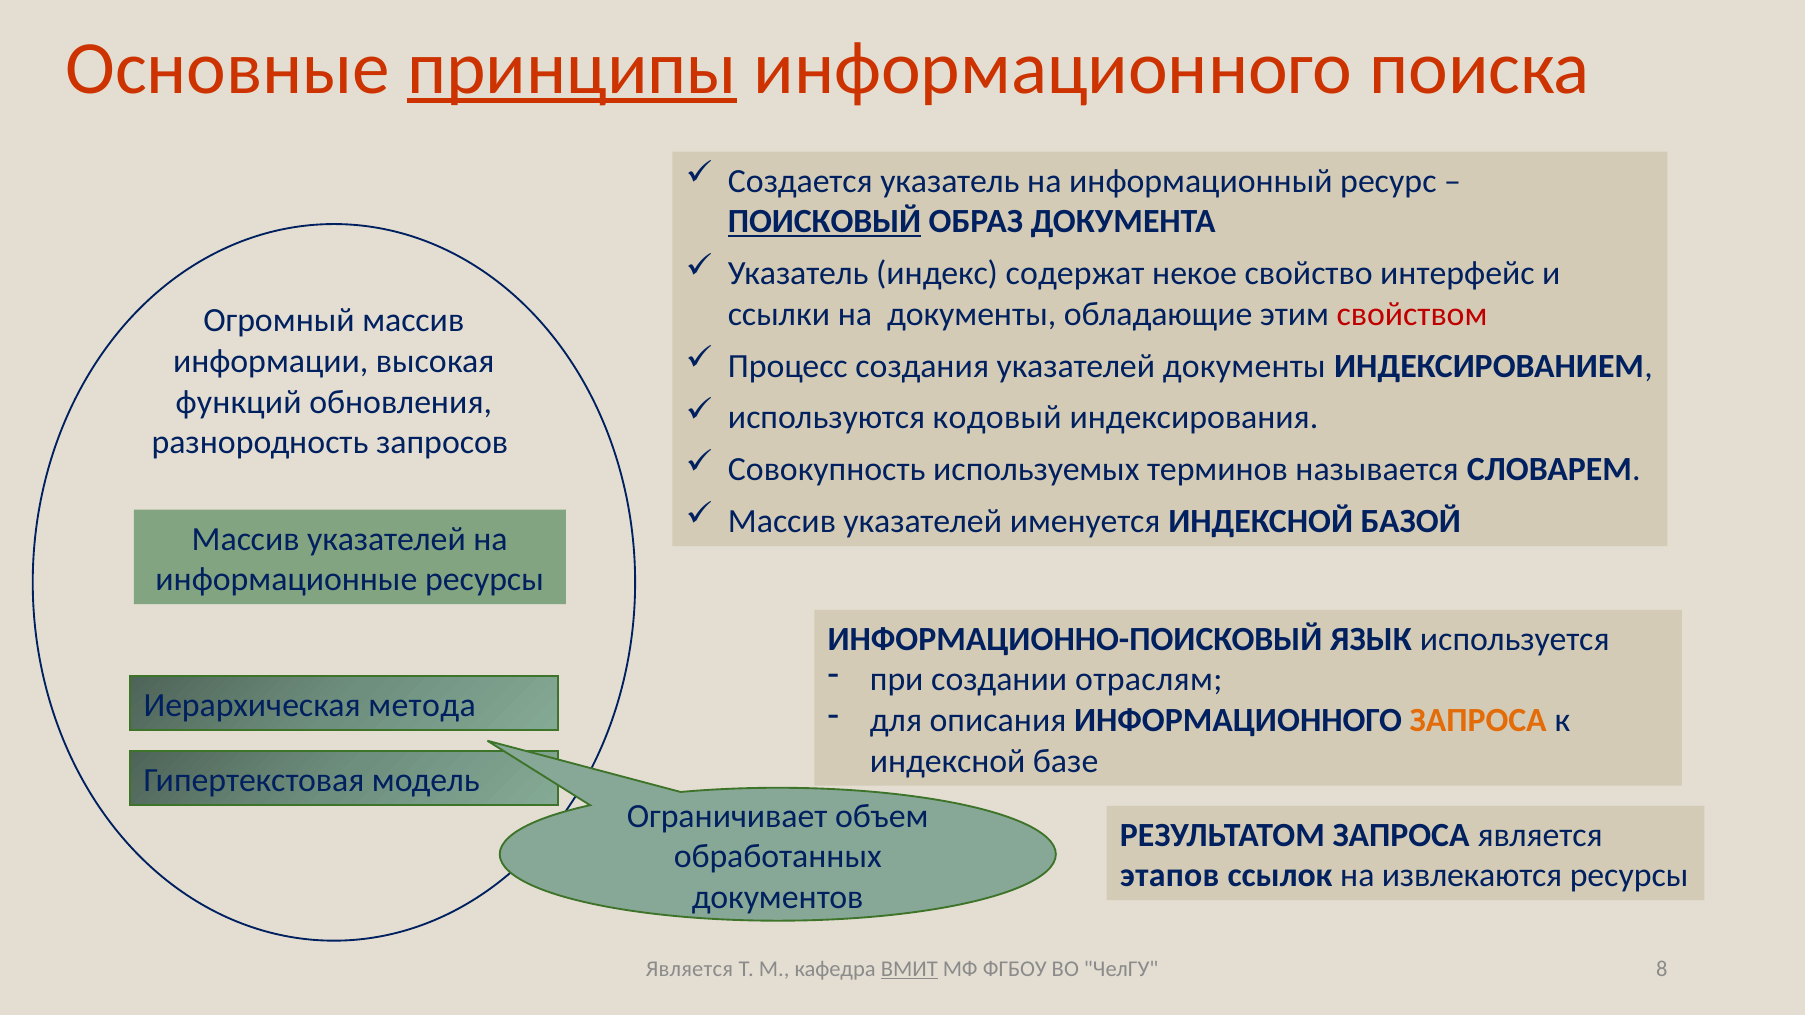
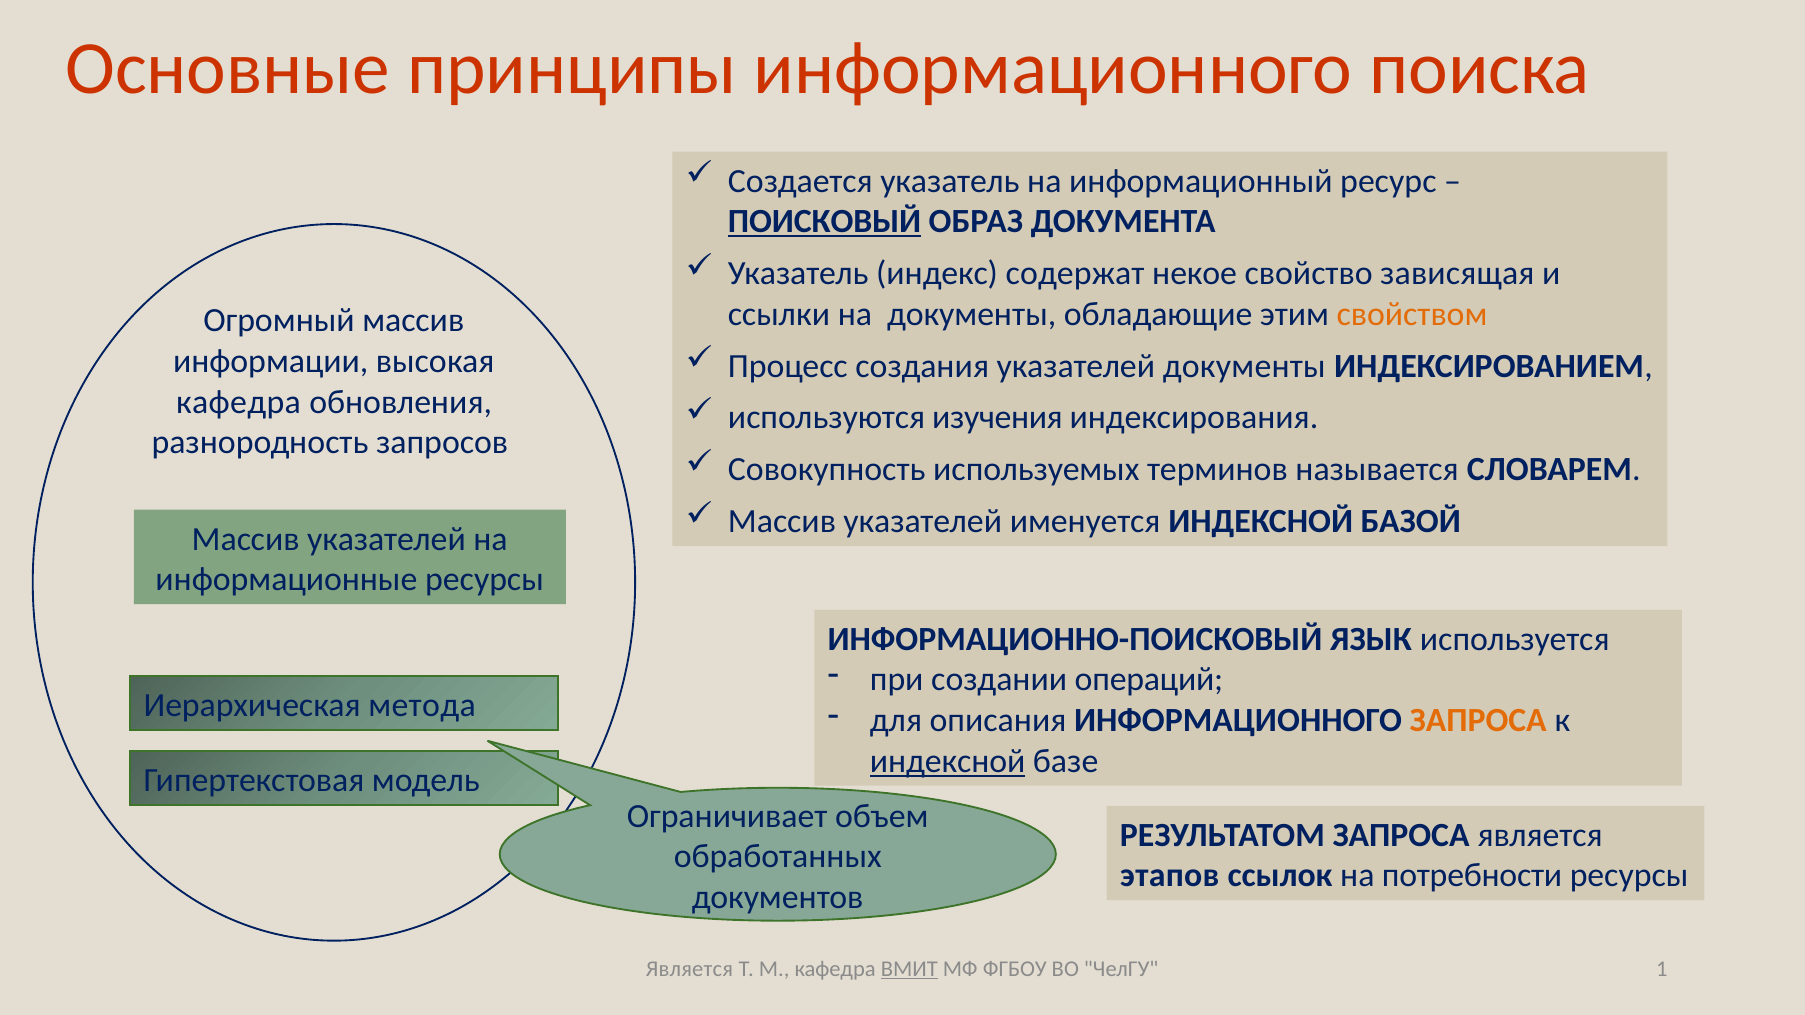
принципы underline: present -> none
интерфейс: интерфейс -> зависящая
свойством colour: red -> orange
функций at (239, 402): функций -> кафедра
кодовый: кодовый -> изучения
отраслям: отраслям -> операций
индексной at (948, 761) underline: none -> present
извлекаются: извлекаются -> потребности
8: 8 -> 1
